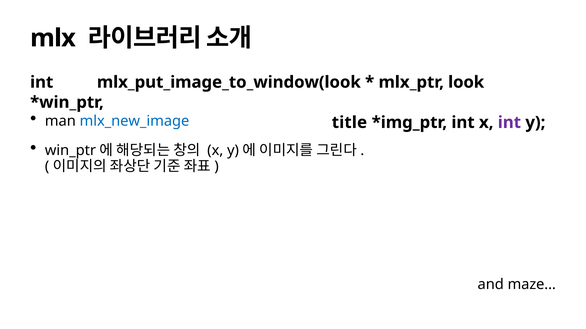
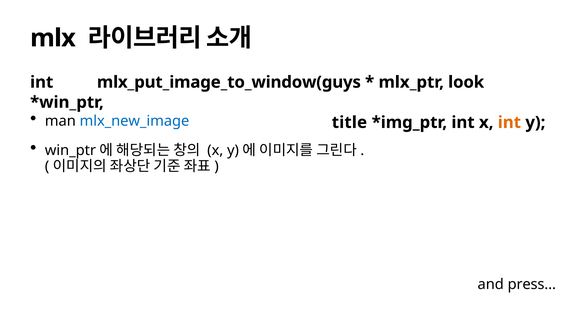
mlx_put_image_to_window(look: mlx_put_image_to_window(look -> mlx_put_image_to_window(guys
int at (509, 123) colour: purple -> orange
maze…: maze… -> press…
